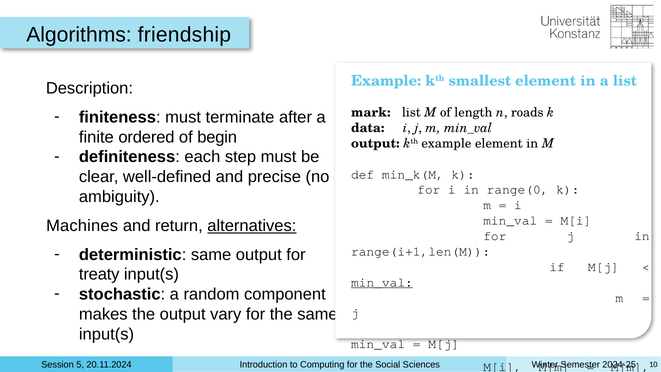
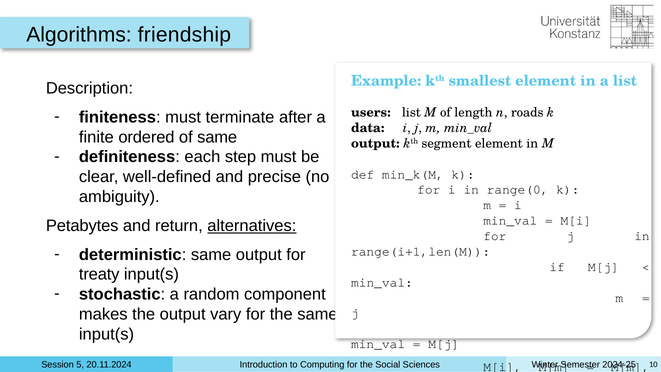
mark: mark -> users
of begin: begin -> same
kth example: example -> segment
Machines: Machines -> Petabytes
min_val at (382, 282) underline: present -> none
